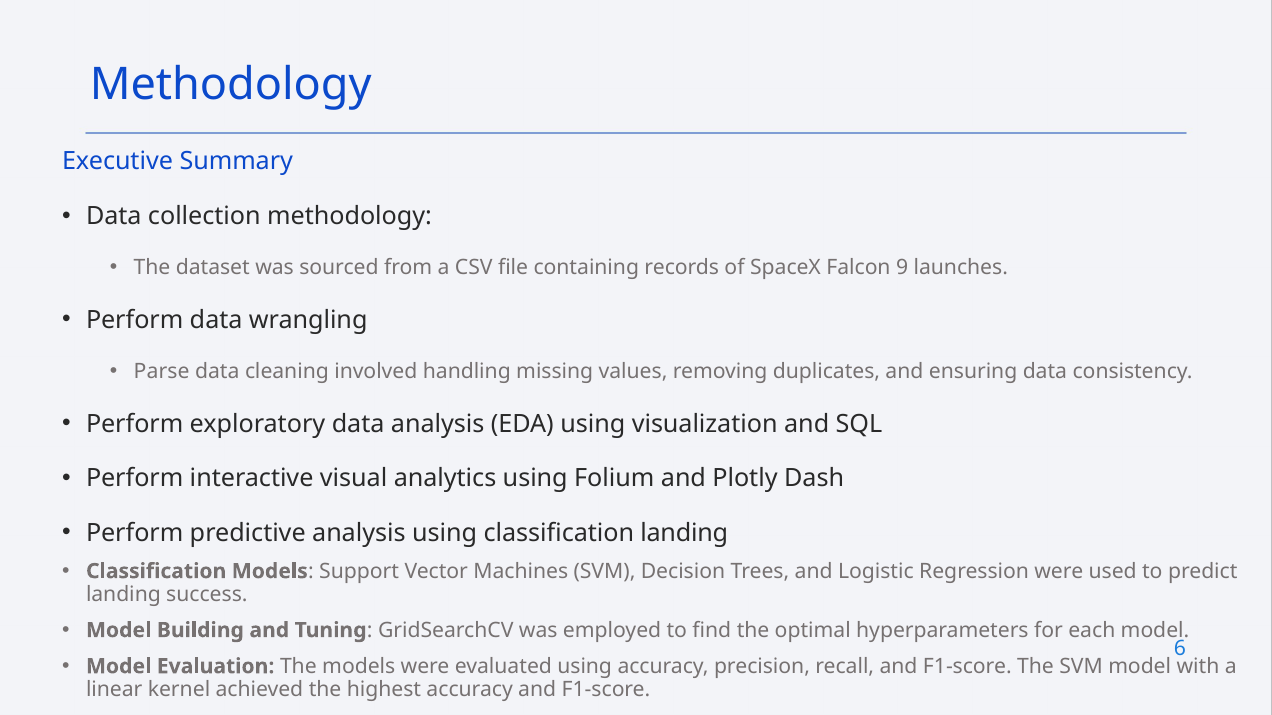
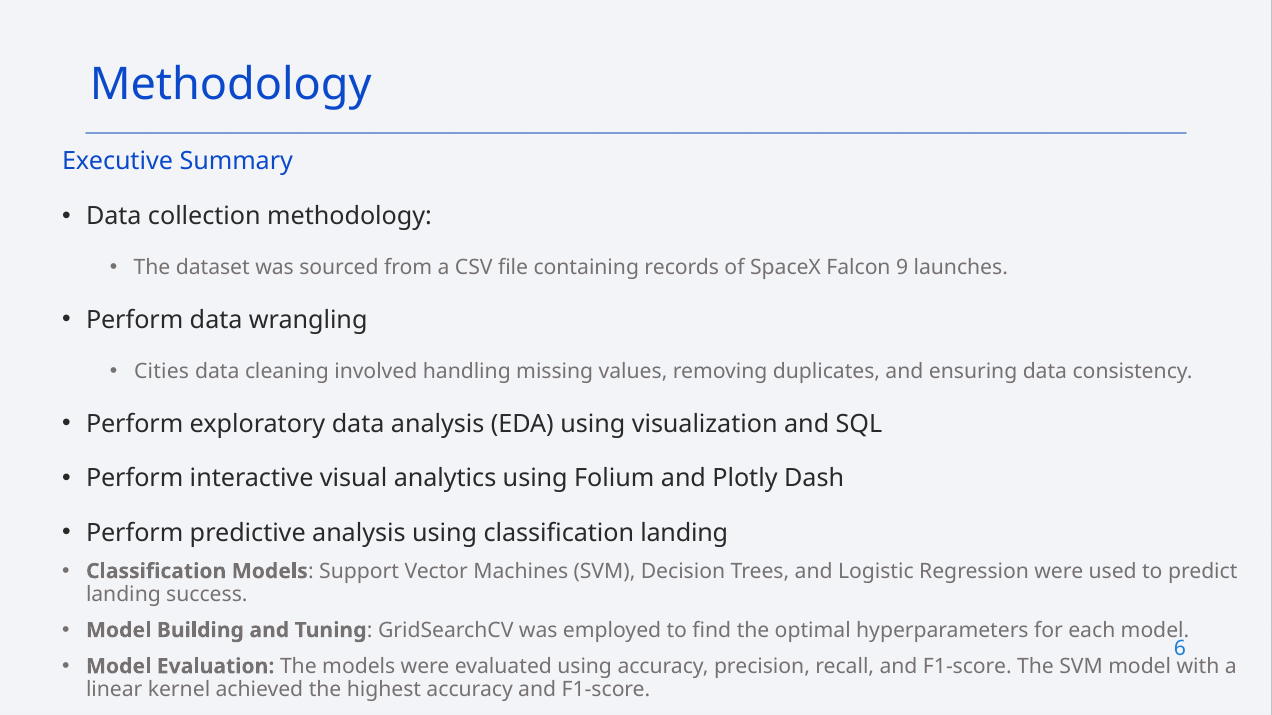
Parse: Parse -> Cities
